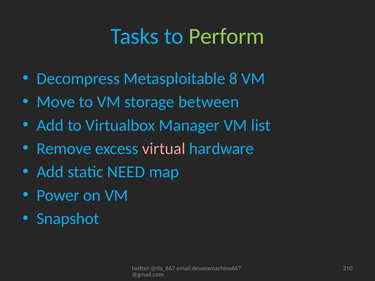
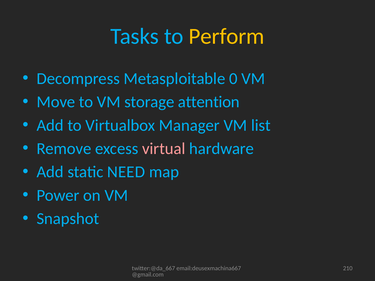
Perform colour: light green -> yellow
8: 8 -> 0
between: between -> attention
